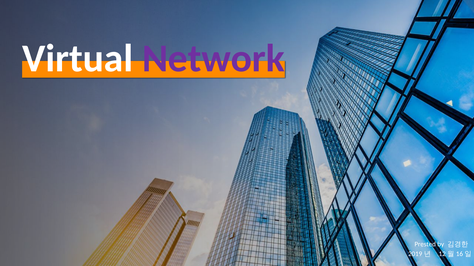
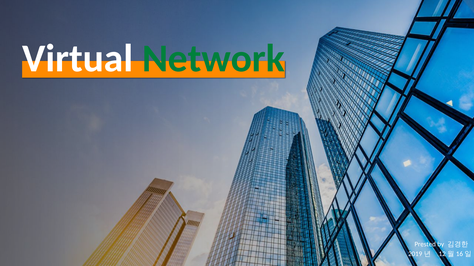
Network colour: purple -> green
